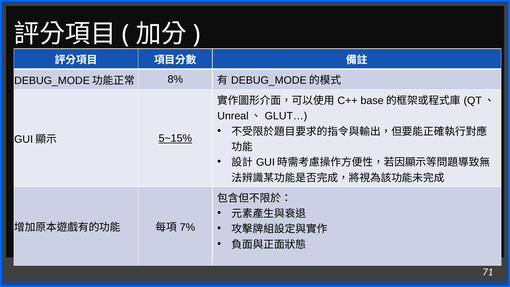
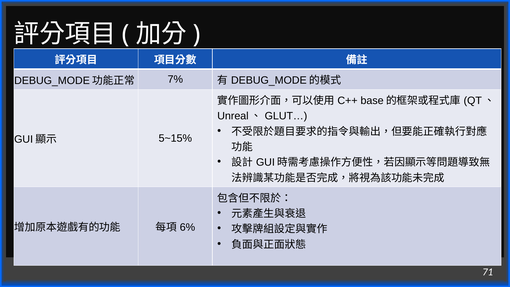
8%: 8% -> 7%
5~15% underline: present -> none
7%: 7% -> 6%
